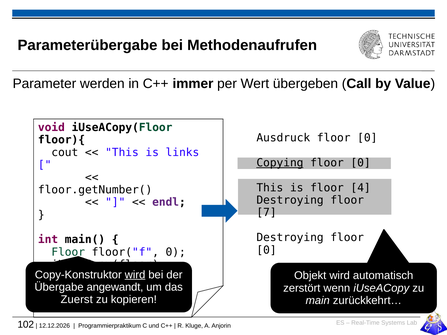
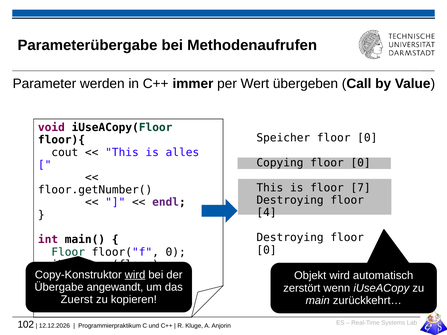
Ausdruck: Ausdruck -> Speicher
links: links -> alles
Copying underline: present -> none
4: 4 -> 7
7: 7 -> 4
